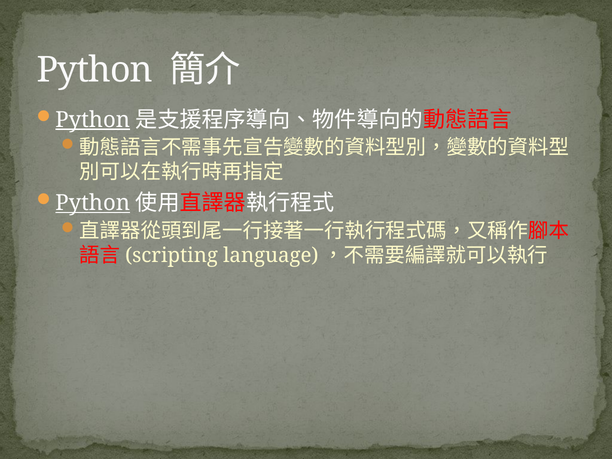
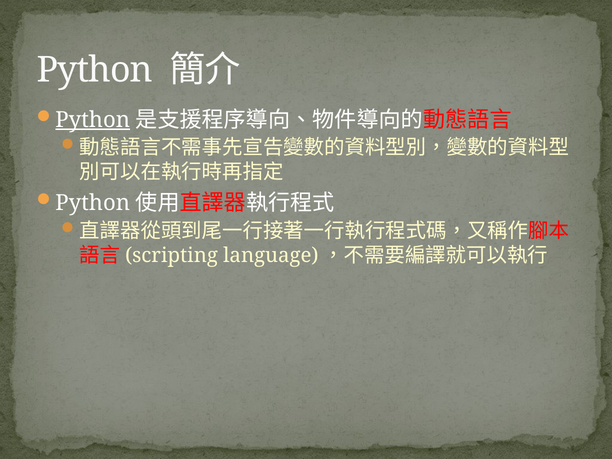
Python at (93, 203) underline: present -> none
